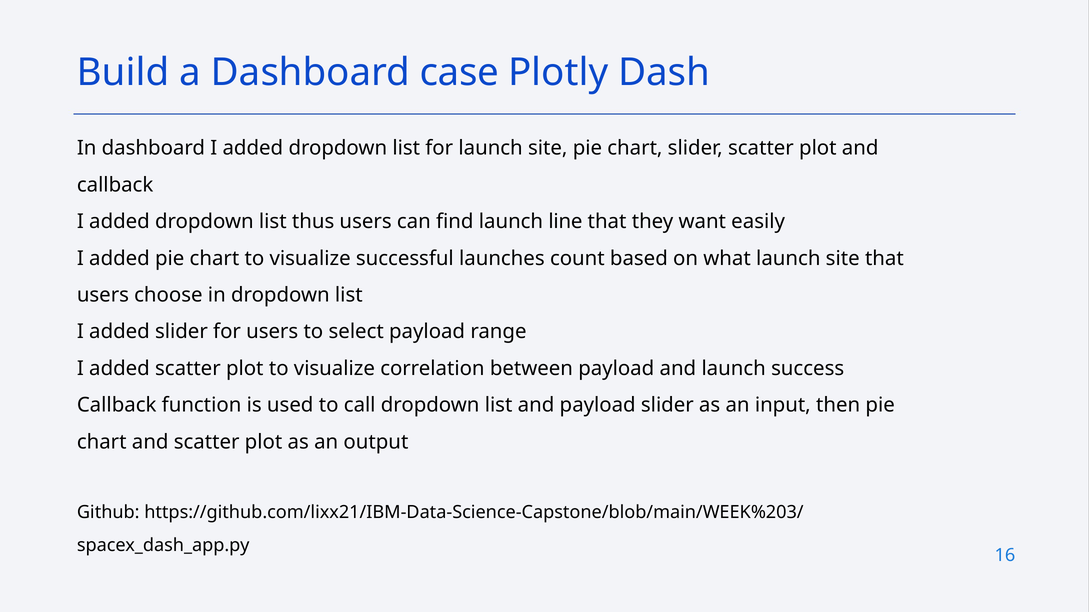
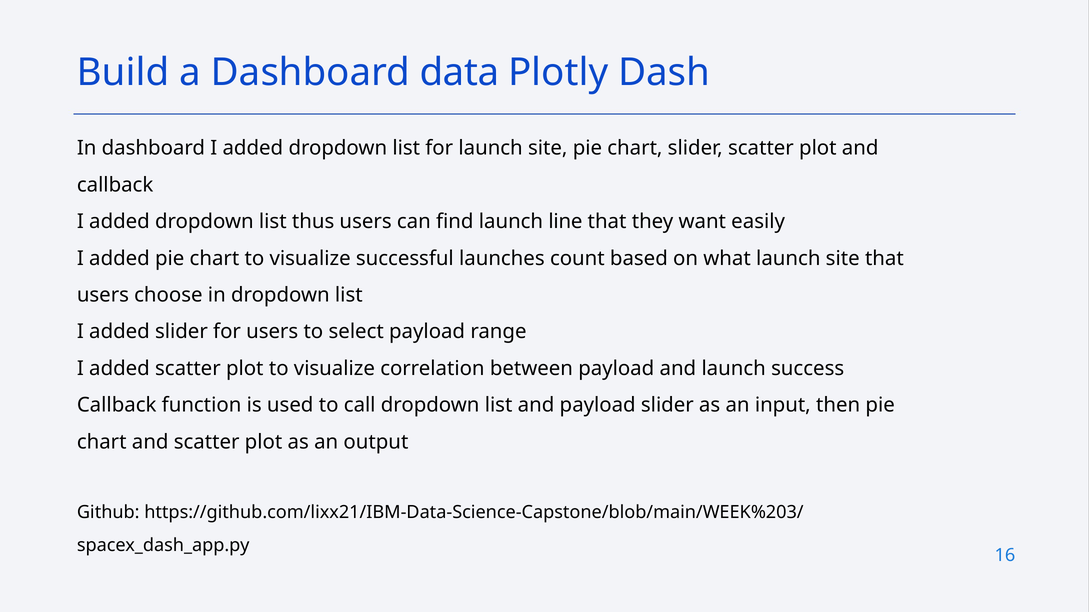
case: case -> data
